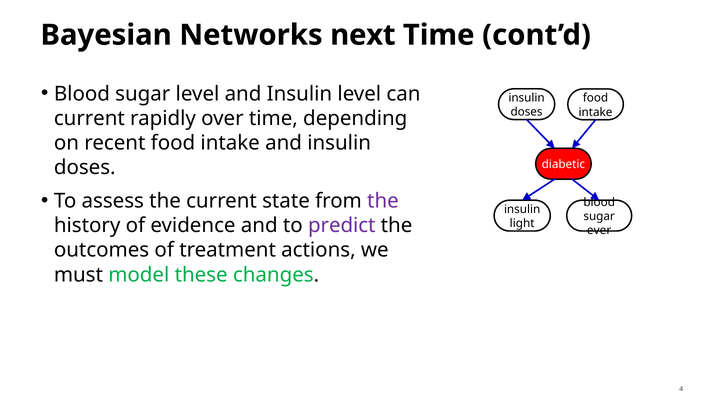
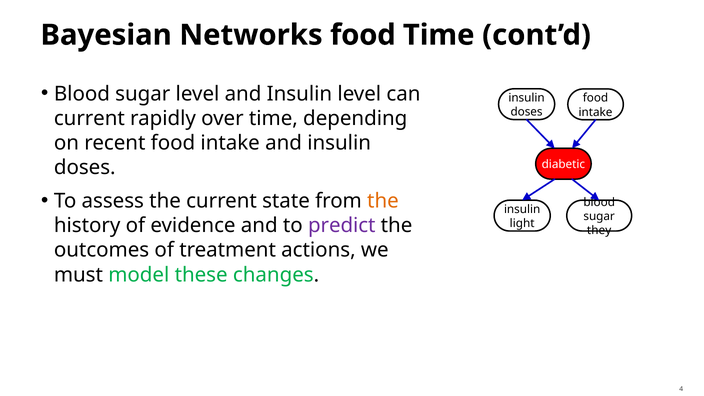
Networks next: next -> food
the at (383, 201) colour: purple -> orange
ever: ever -> they
